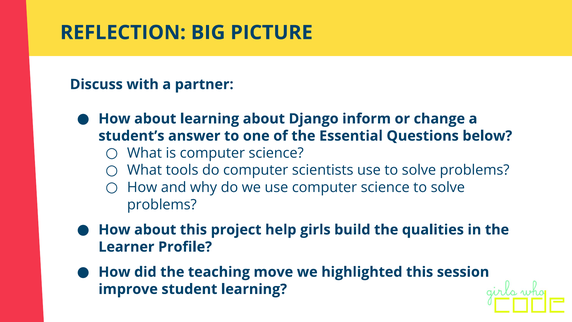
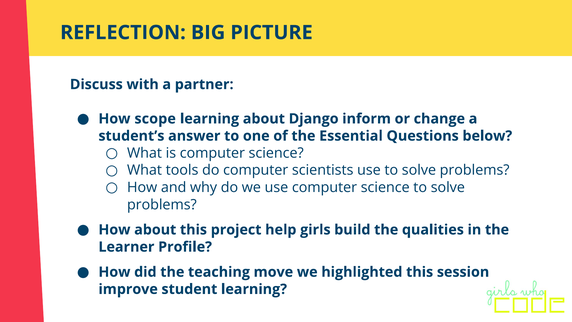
about at (155, 119): about -> scope
